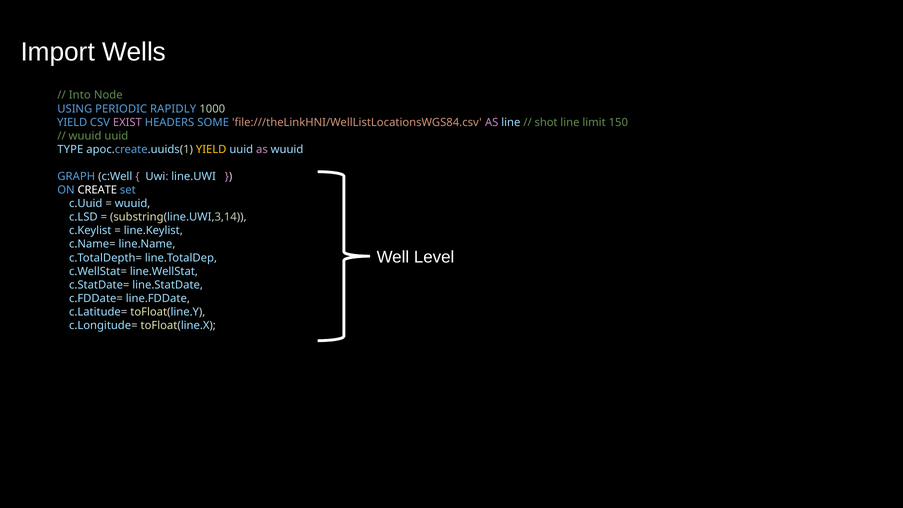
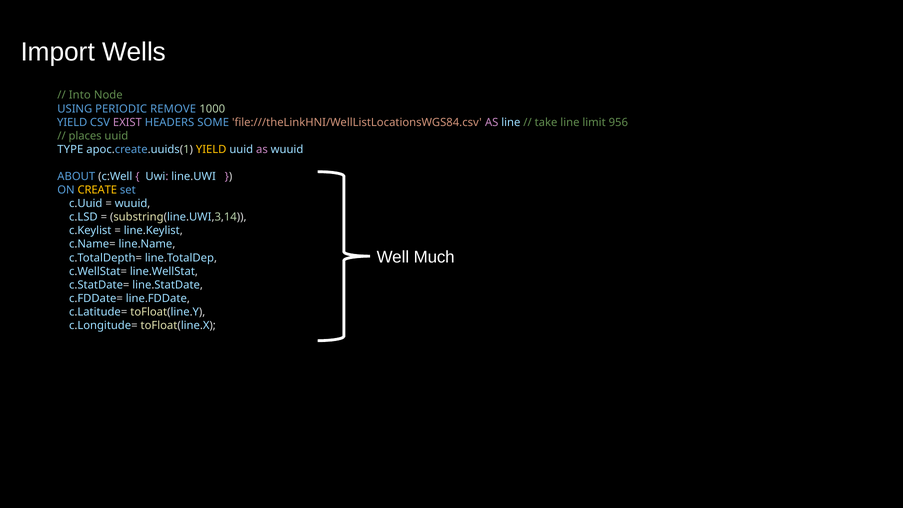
RAPIDLY: RAPIDLY -> REMOVE
shot: shot -> take
150: 150 -> 956
wuuid at (85, 136): wuuid -> places
GRAPH: GRAPH -> ABOUT
CREATE colour: white -> yellow
Level: Level -> Much
